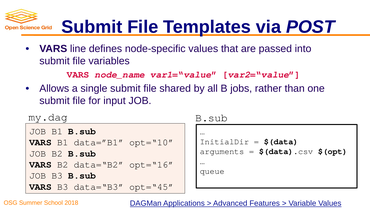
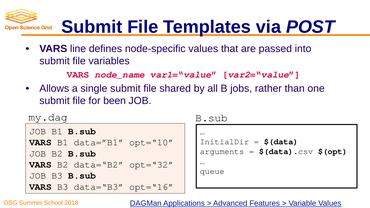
input: input -> been
opt=“16: opt=“16 -> opt=“32
opt=“45: opt=“45 -> opt=“16
